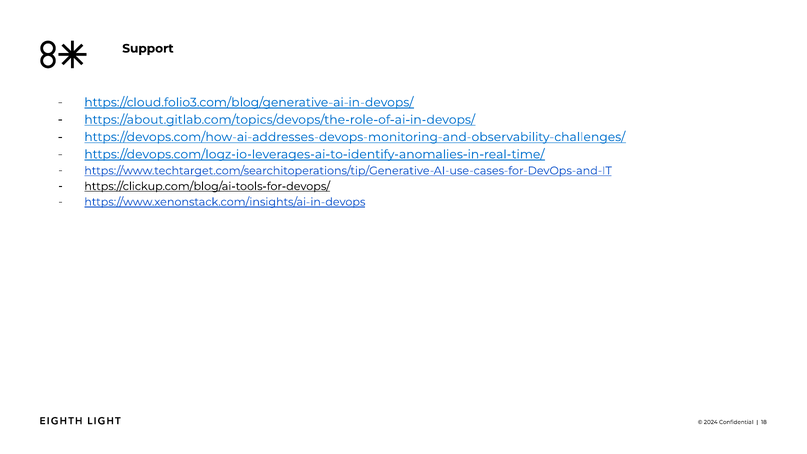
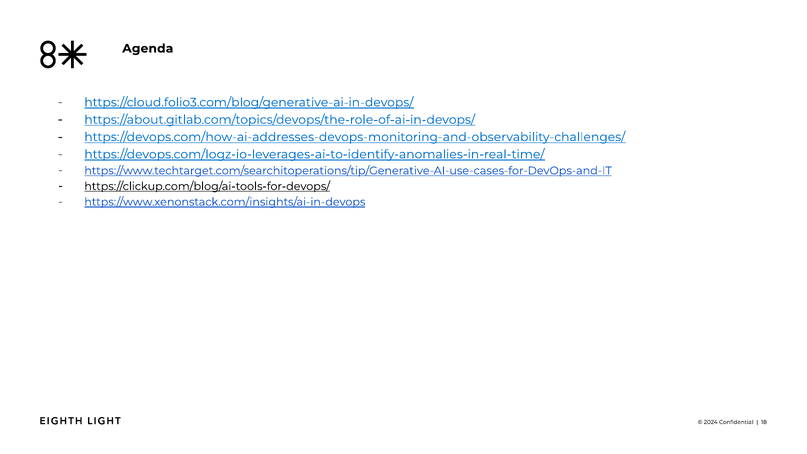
Support: Support -> Agenda
